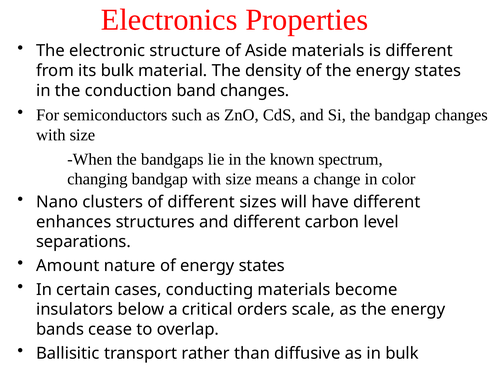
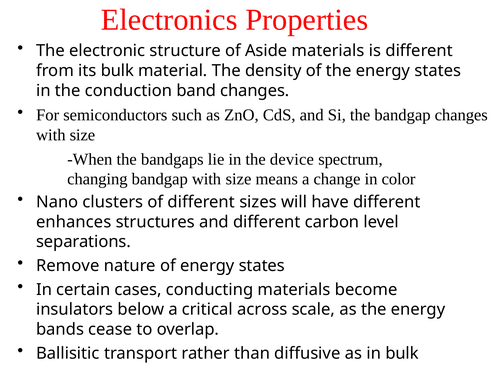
known: known -> device
Amount: Amount -> Remove
orders: orders -> across
